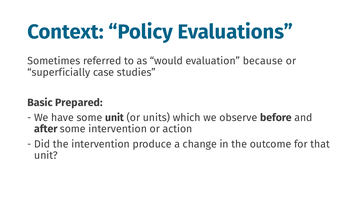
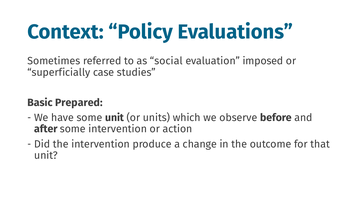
would: would -> social
because: because -> imposed
